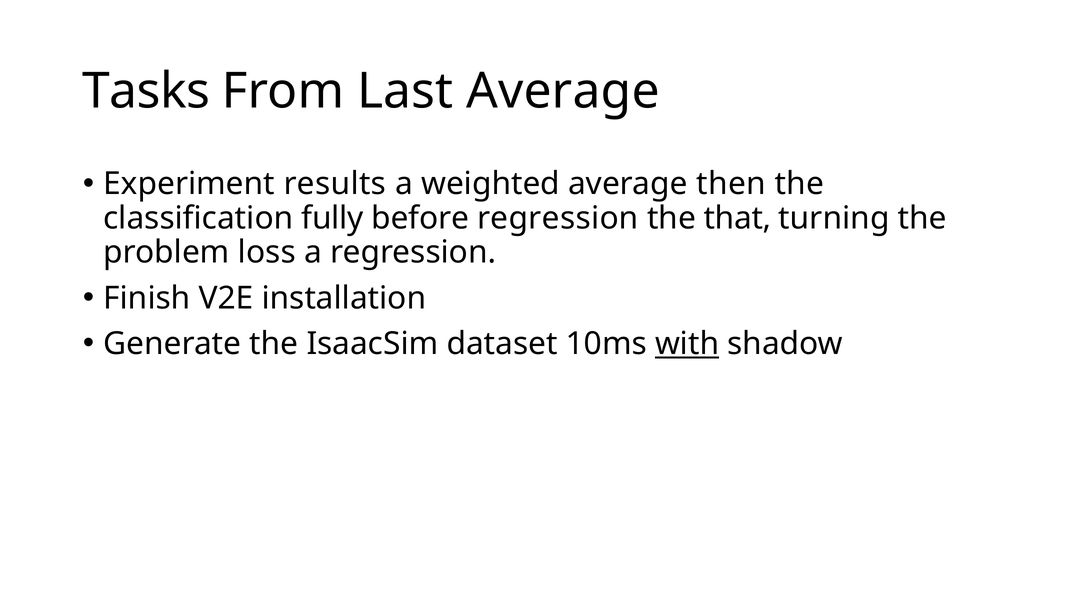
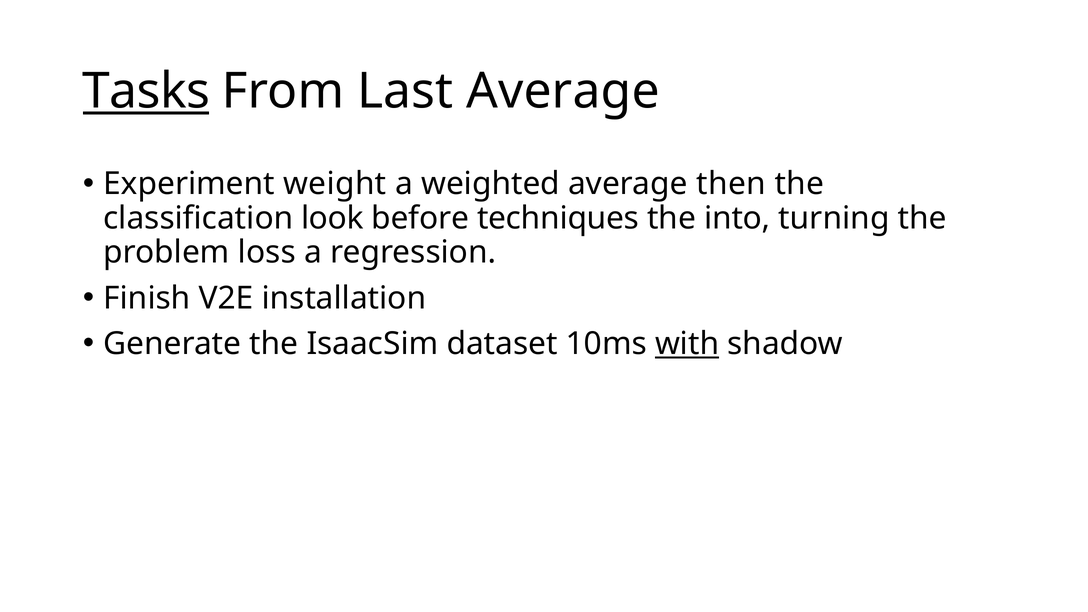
Tasks underline: none -> present
results: results -> weight
fully: fully -> look
before regression: regression -> techniques
that: that -> into
